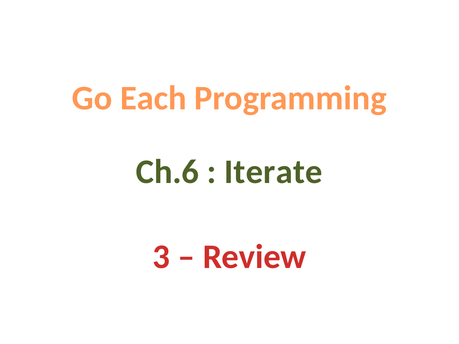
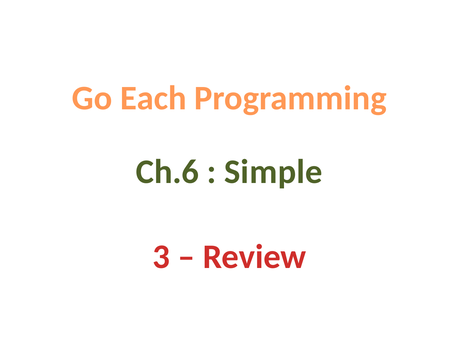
Iterate: Iterate -> Simple
